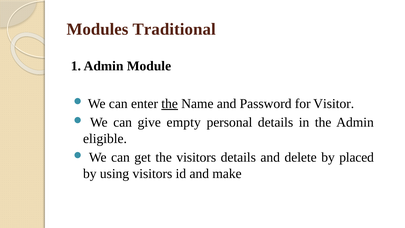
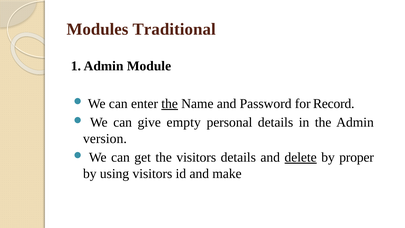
Visitor: Visitor -> Record
eligible: eligible -> version
delete underline: none -> present
placed: placed -> proper
